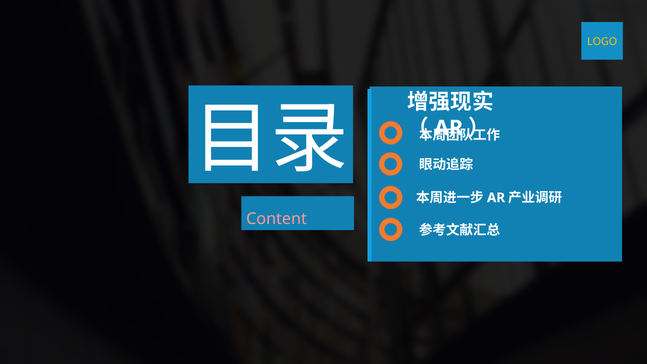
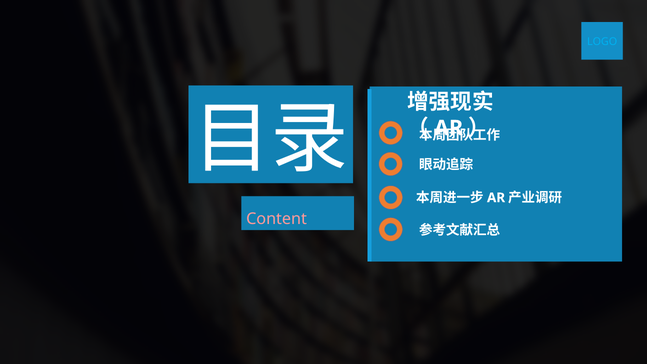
LOGO colour: yellow -> light blue
